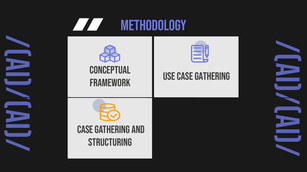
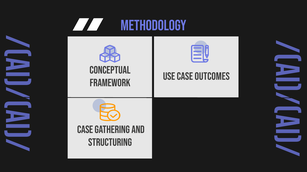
USE CASE GATHERING: GATHERING -> OUTCOMES
